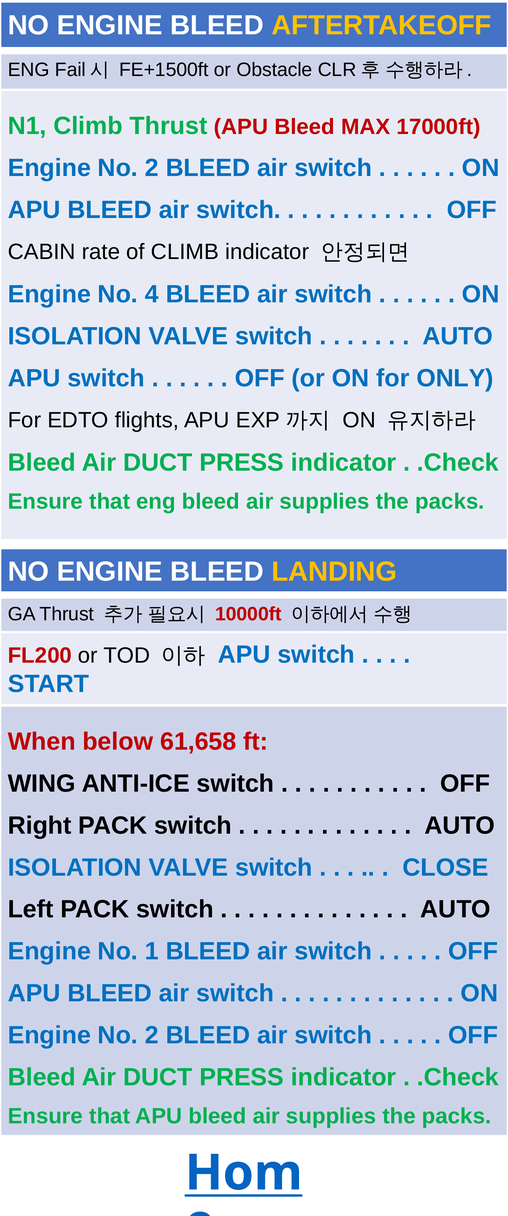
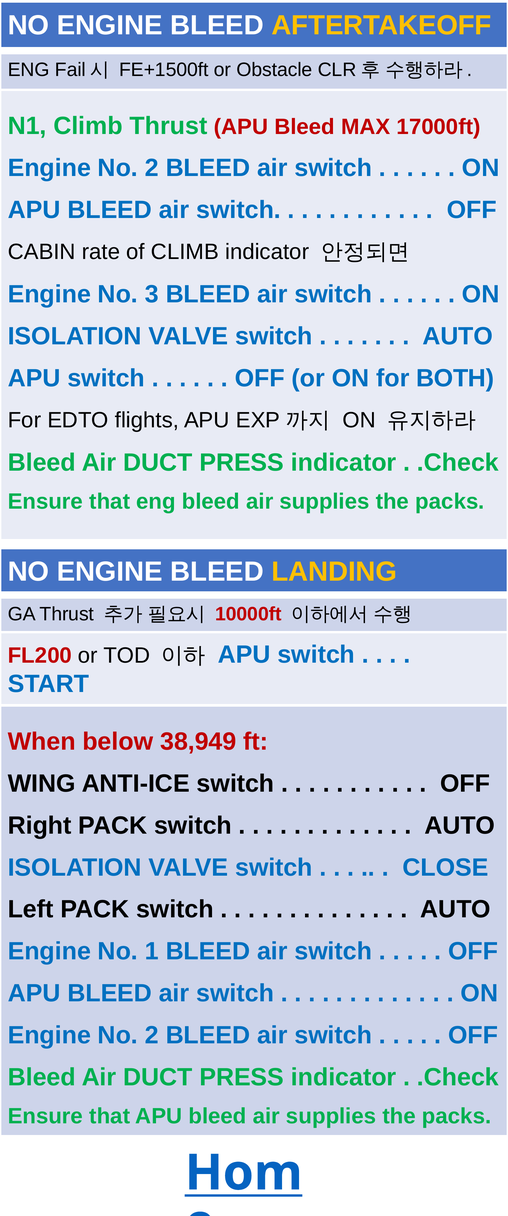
4: 4 -> 3
ONLY: ONLY -> BOTH
61,658: 61,658 -> 38,949
